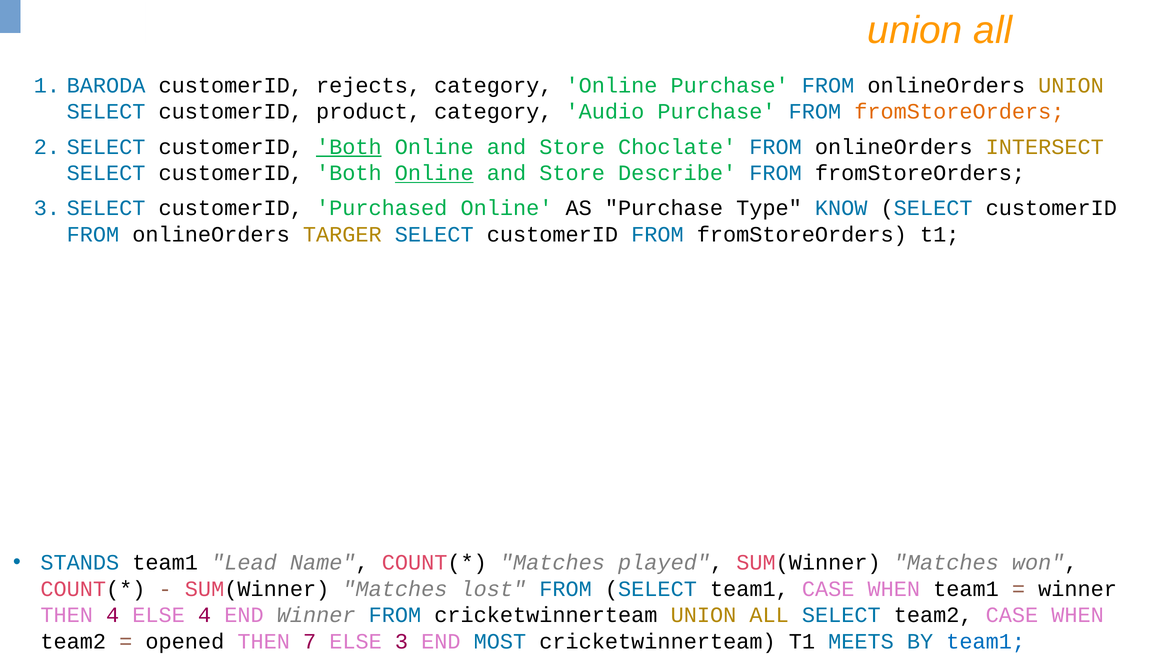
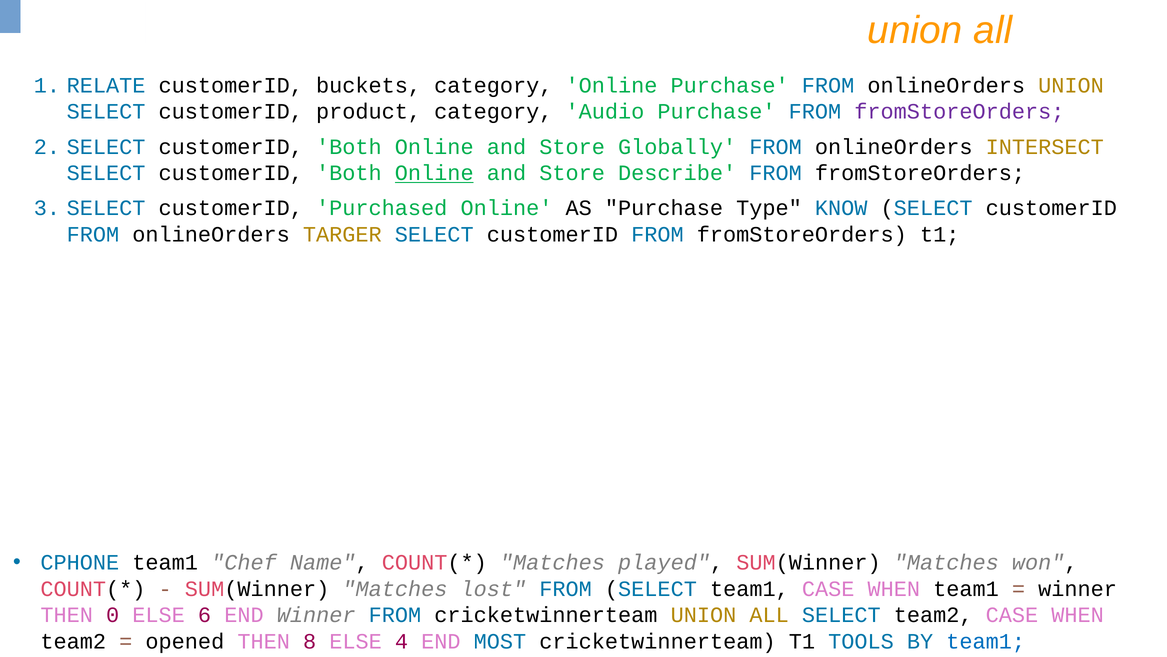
BARODA: BARODA -> RELATE
rejects: rejects -> buckets
fromStoreOrders at (959, 112) colour: orange -> purple
Both at (349, 147) underline: present -> none
Choclate: Choclate -> Globally
STANDS: STANDS -> CPHONE
Lead: Lead -> Chef
THEN 4: 4 -> 0
ELSE 4: 4 -> 6
7: 7 -> 8
ELSE 3: 3 -> 4
MEETS: MEETS -> TOOLS
